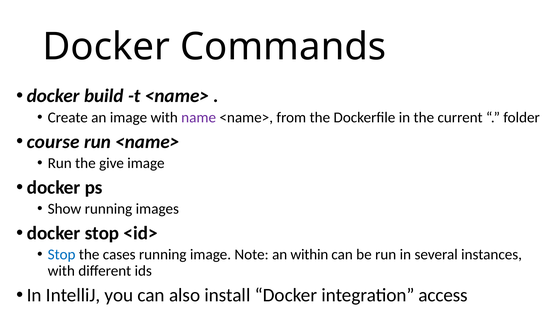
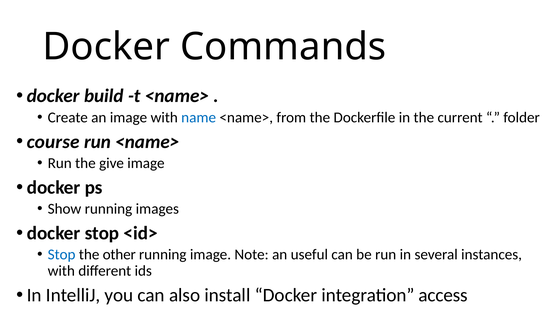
name colour: purple -> blue
cases: cases -> other
within: within -> useful
